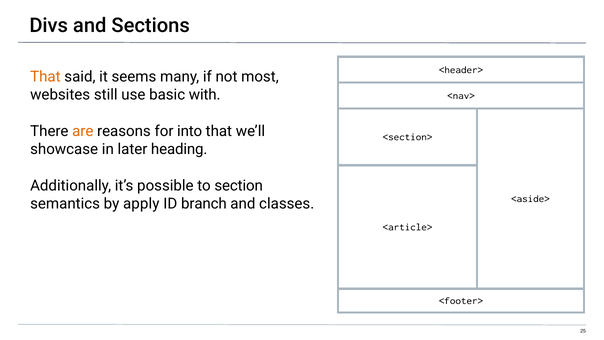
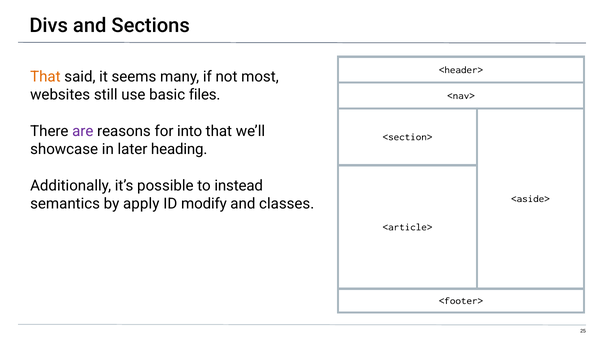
with: with -> files
are colour: orange -> purple
section: section -> instead
branch: branch -> modify
